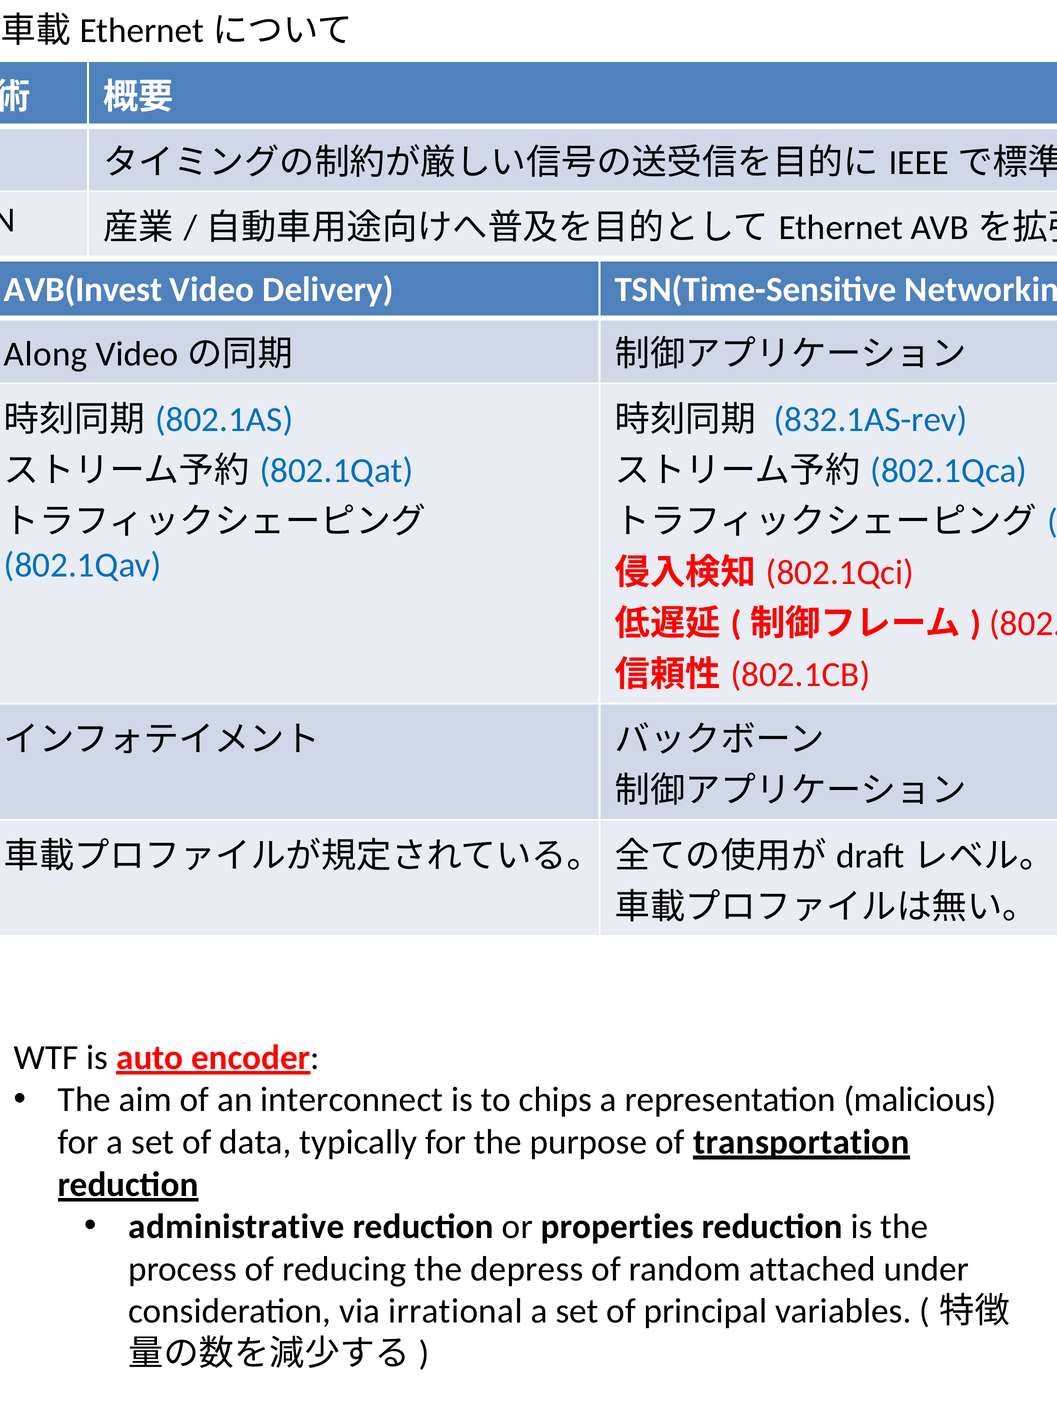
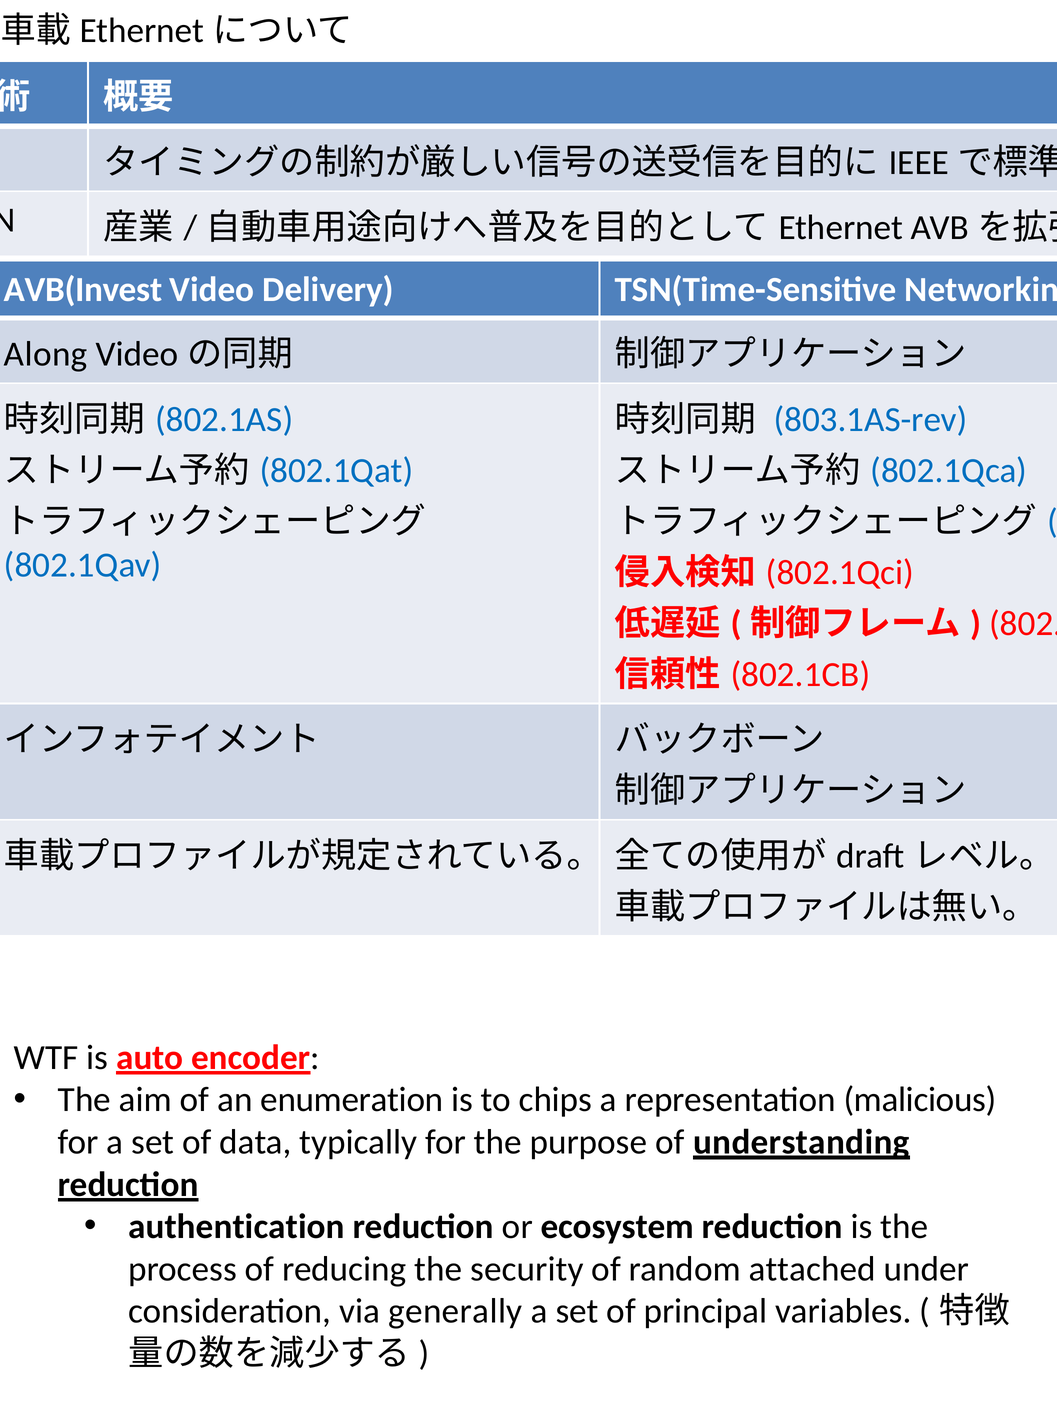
832.1AS-rev: 832.1AS-rev -> 803.1AS-rev
interconnect: interconnect -> enumeration
transportation: transportation -> understanding
administrative: administrative -> authentication
properties: properties -> ecosystem
depress: depress -> security
irrational: irrational -> generally
